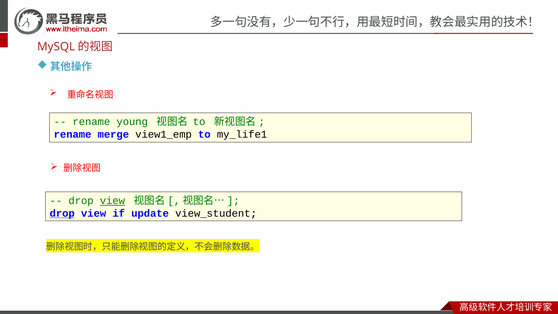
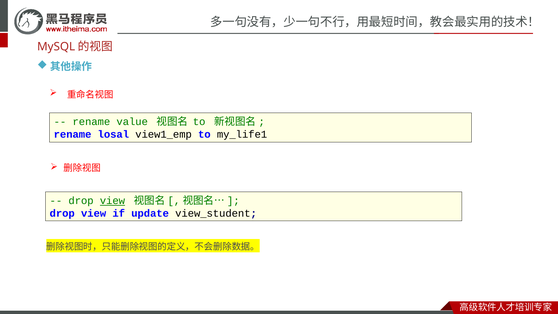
young: young -> value
merge: merge -> losal
drop at (62, 213) underline: present -> none
